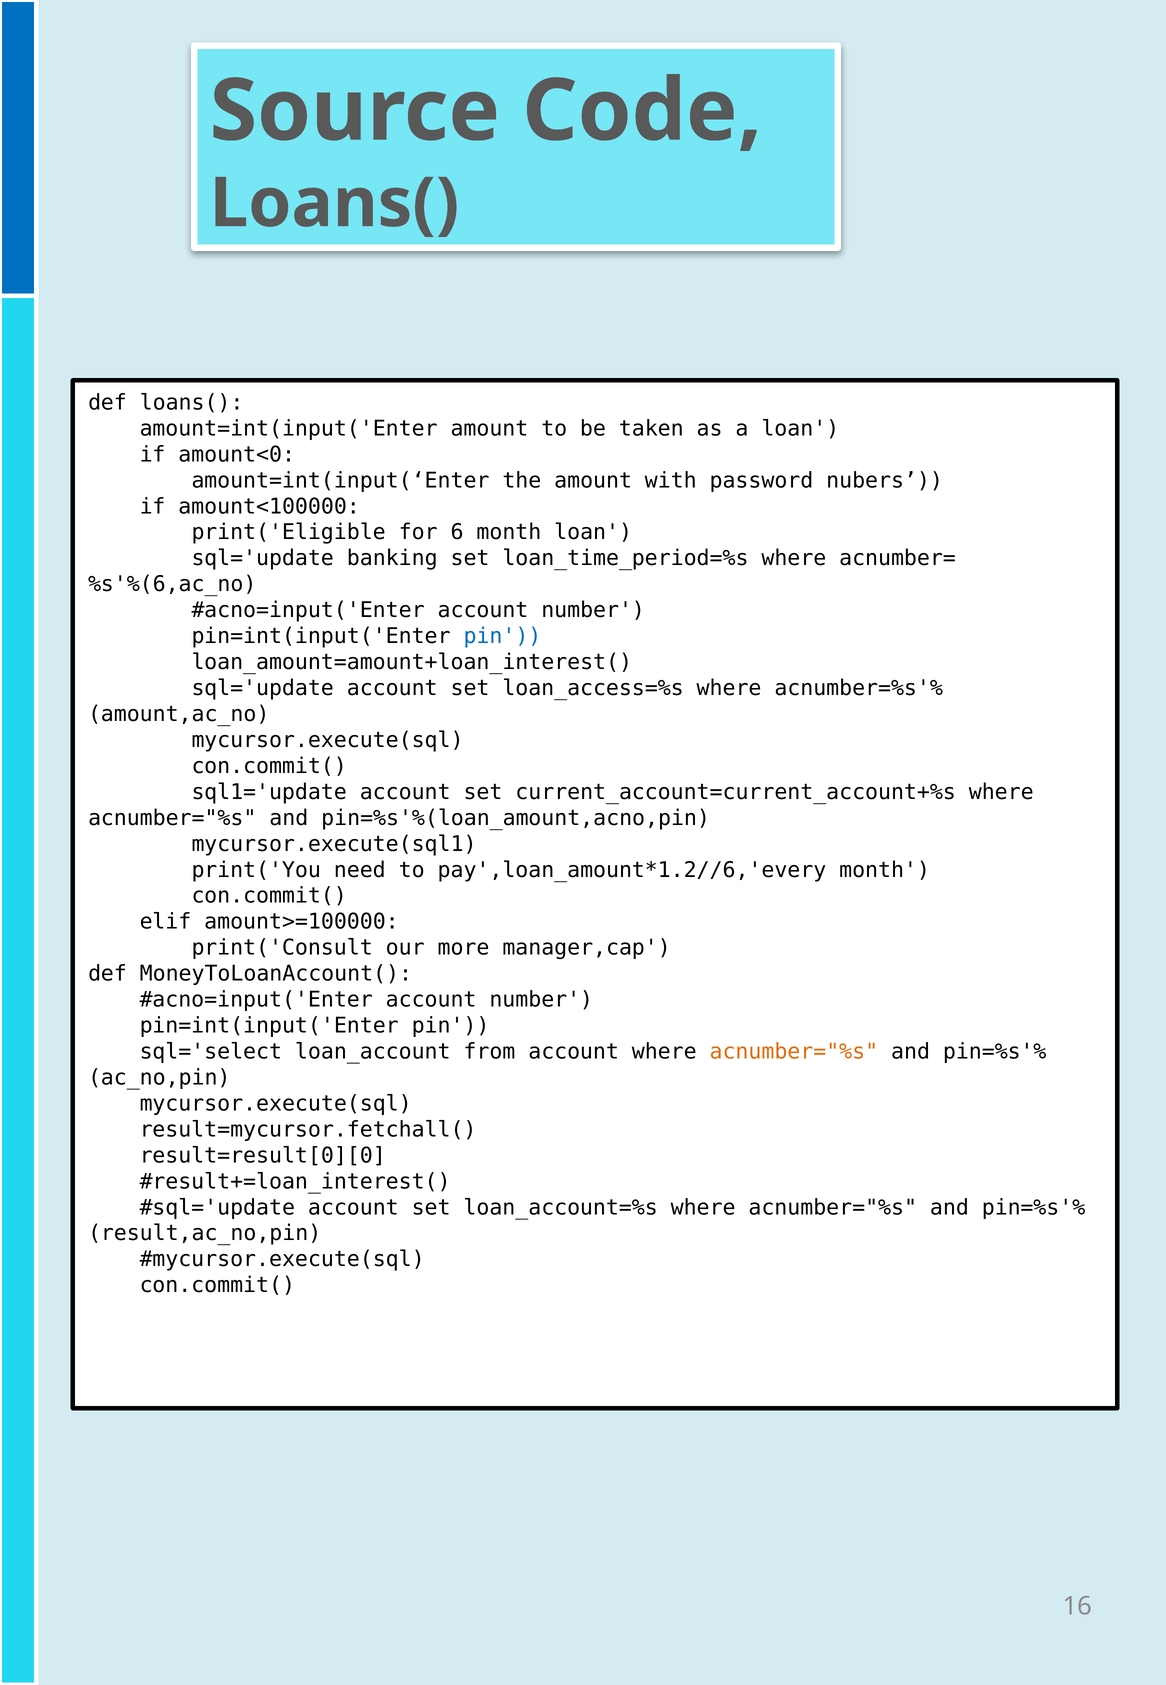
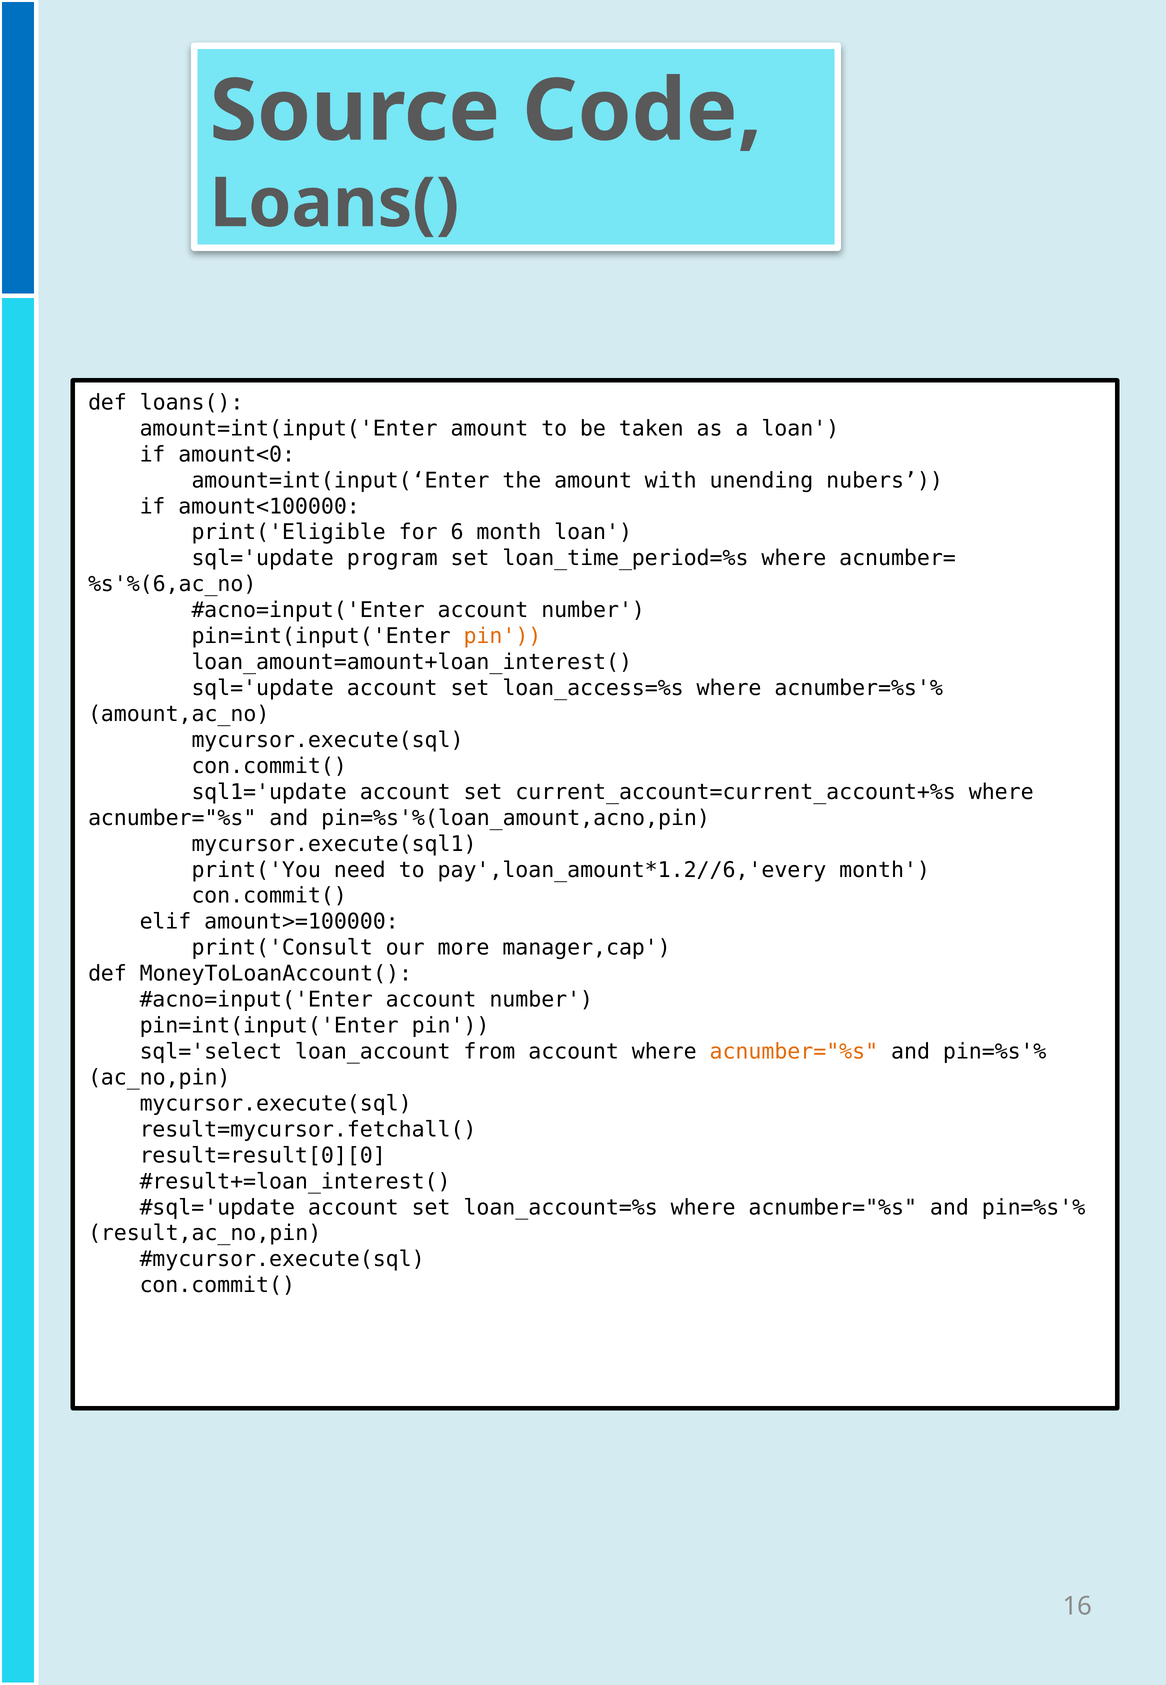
password: password -> unending
banking: banking -> program
pin at (502, 636) colour: blue -> orange
